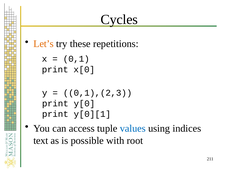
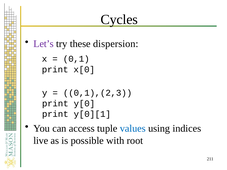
Let’s colour: orange -> purple
repetitions: repetitions -> dispersion
text: text -> live
